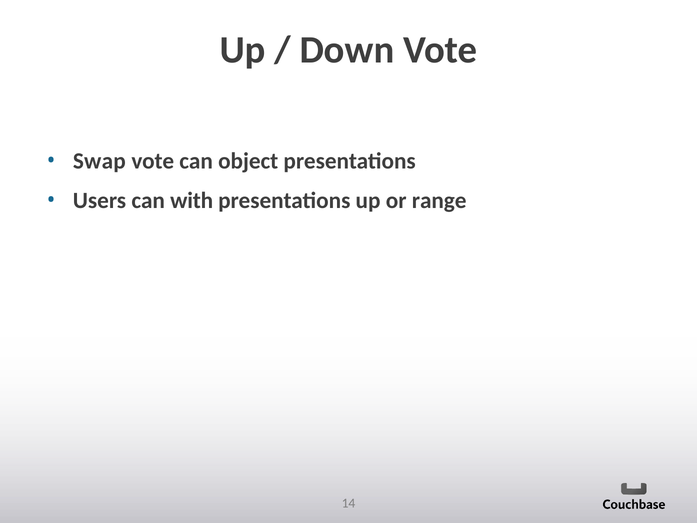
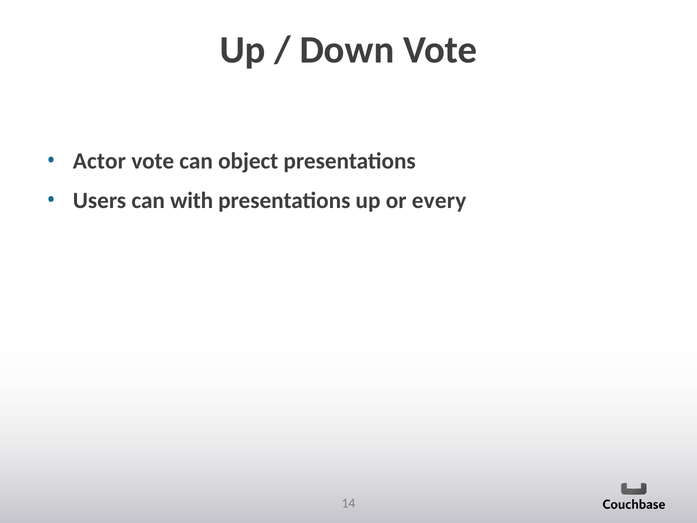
Swap: Swap -> Actor
range: range -> every
